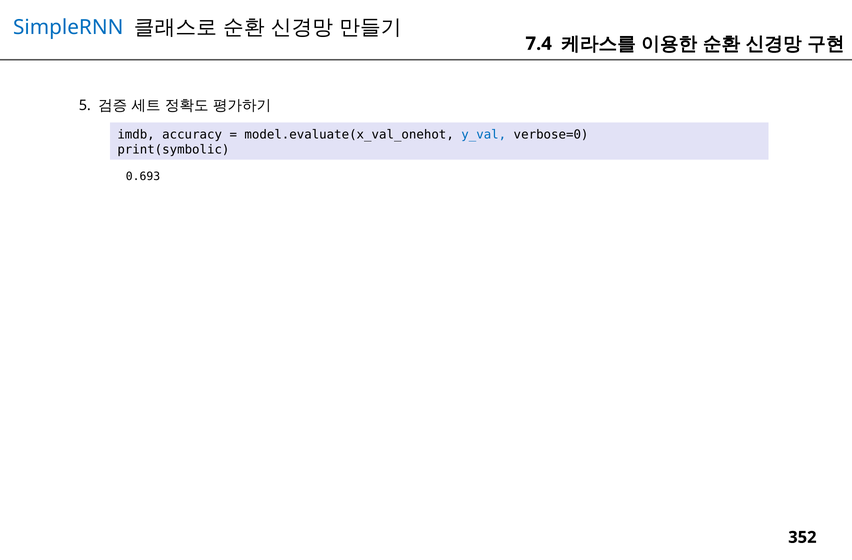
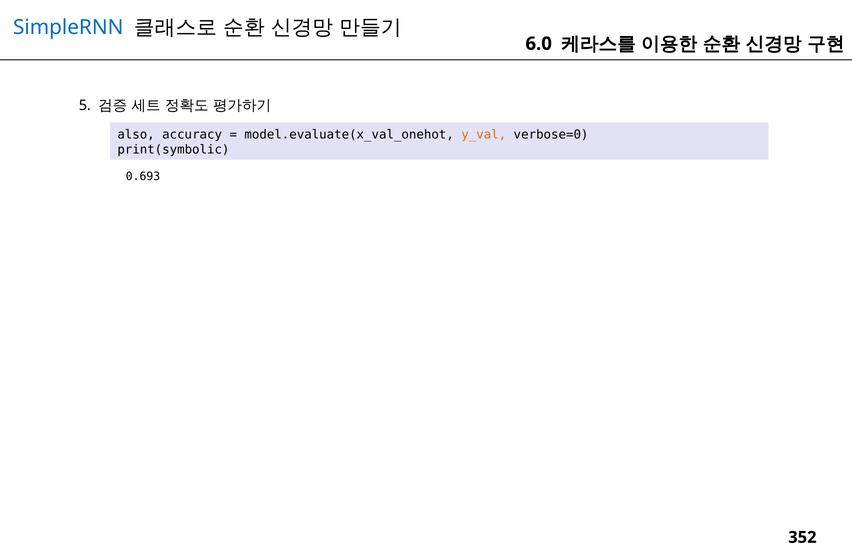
7.4: 7.4 -> 6.0
imdb: imdb -> also
y_val colour: blue -> orange
